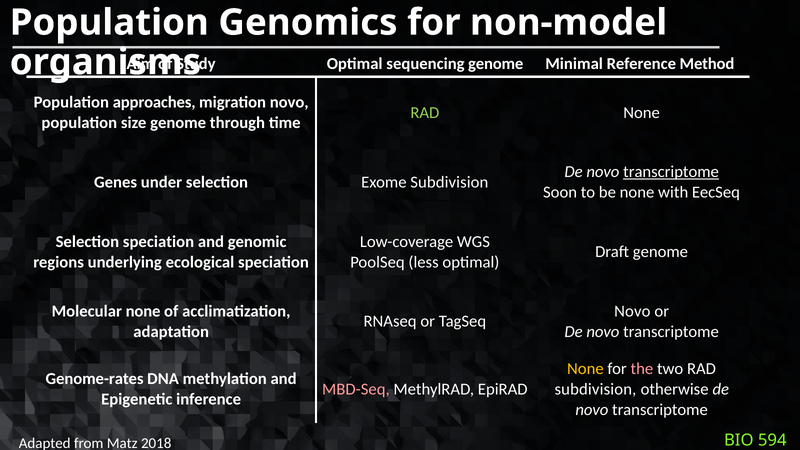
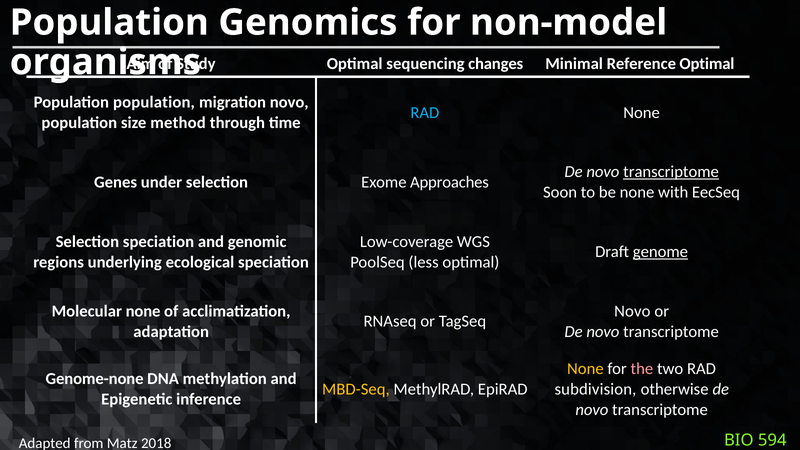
sequencing genome: genome -> changes
Reference Method: Method -> Optimal
Population approaches: approaches -> population
RAD at (425, 113) colour: light green -> light blue
size genome: genome -> method
Exome Subdivision: Subdivision -> Approaches
genome at (660, 252) underline: none -> present
Genome-rates: Genome-rates -> Genome-none
MBD-Seq colour: pink -> yellow
